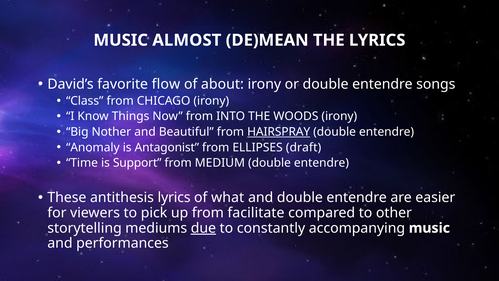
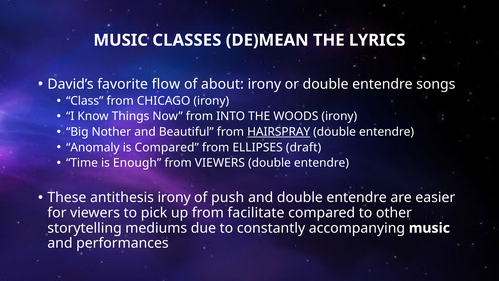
ALMOST: ALMOST -> CLASSES
is Antagonist: Antagonist -> Compared
Support: Support -> Enough
from MEDIUM: MEDIUM -> VIEWERS
antithesis lyrics: lyrics -> irony
what: what -> push
due underline: present -> none
